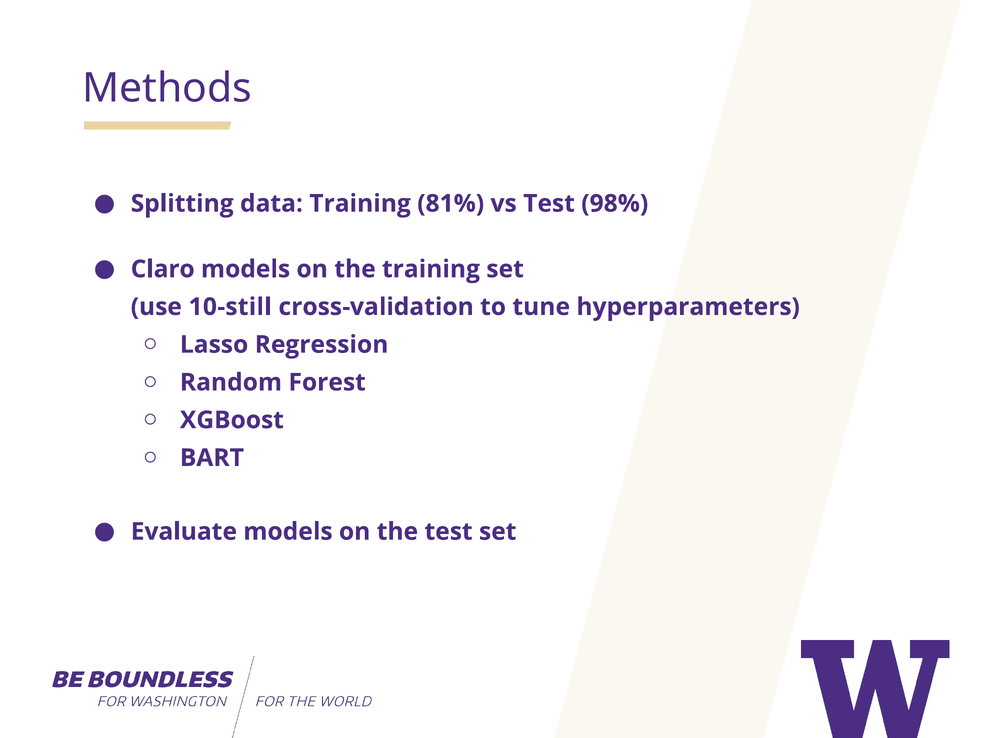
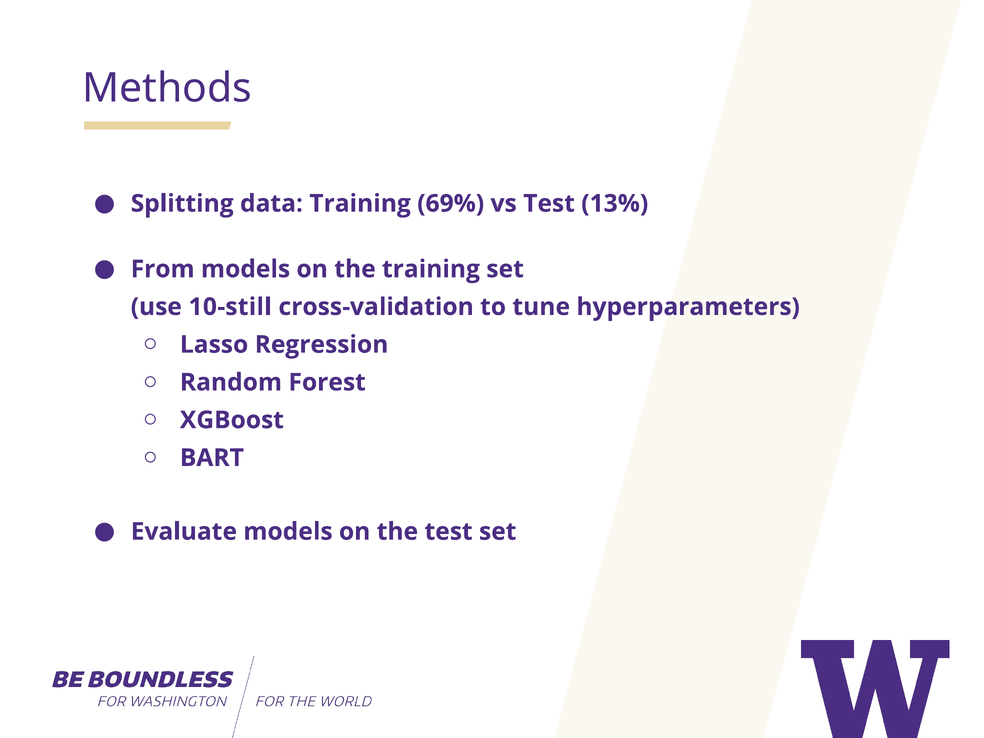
81%: 81% -> 69%
98%: 98% -> 13%
Claro: Claro -> From
